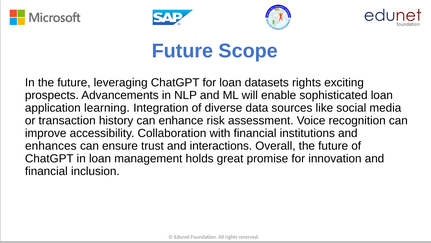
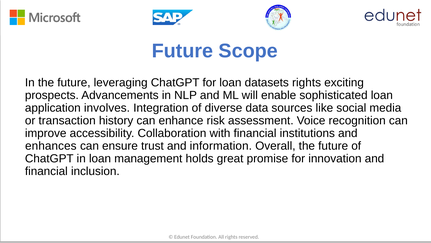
learning: learning -> involves
interactions: interactions -> information
